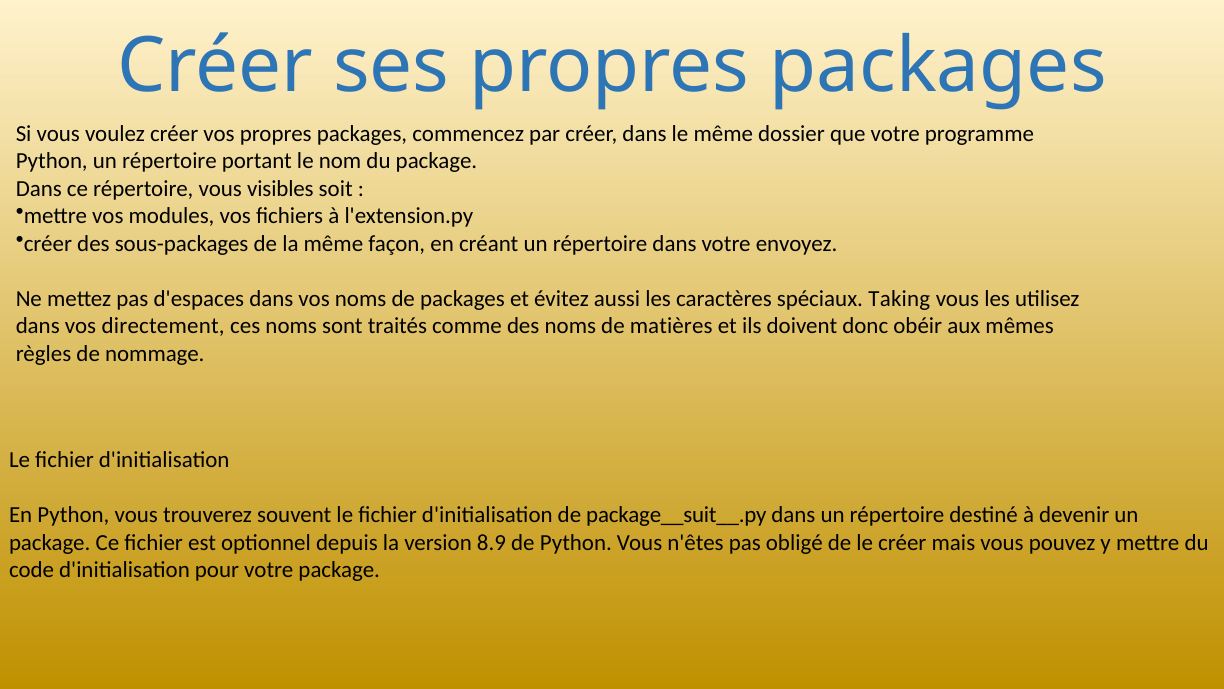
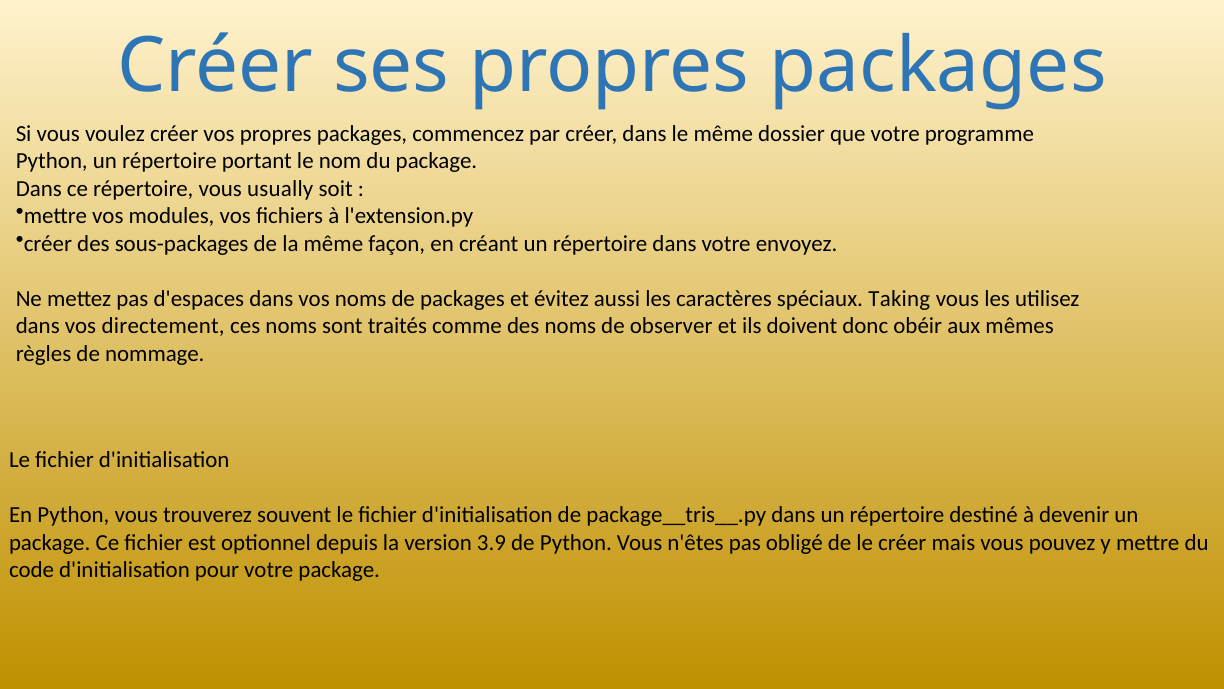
visibles: visibles -> usually
matières: matières -> observer
package__suit__.py: package__suit__.py -> package__tris__.py
8.9: 8.9 -> 3.9
